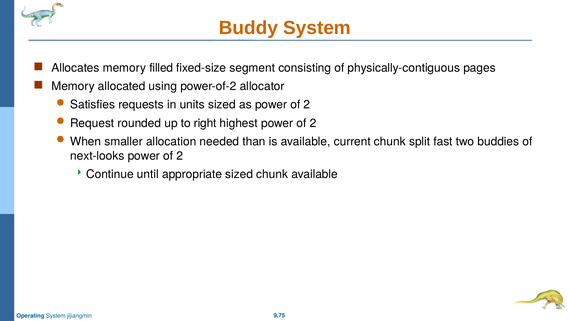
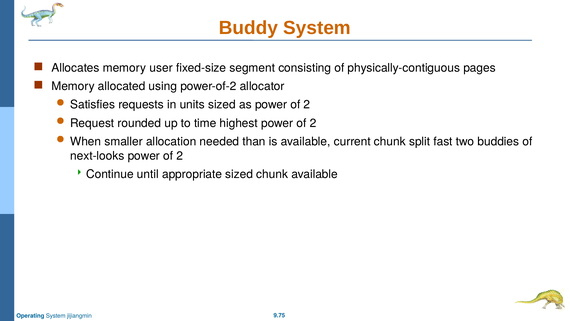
filled: filled -> user
right: right -> time
